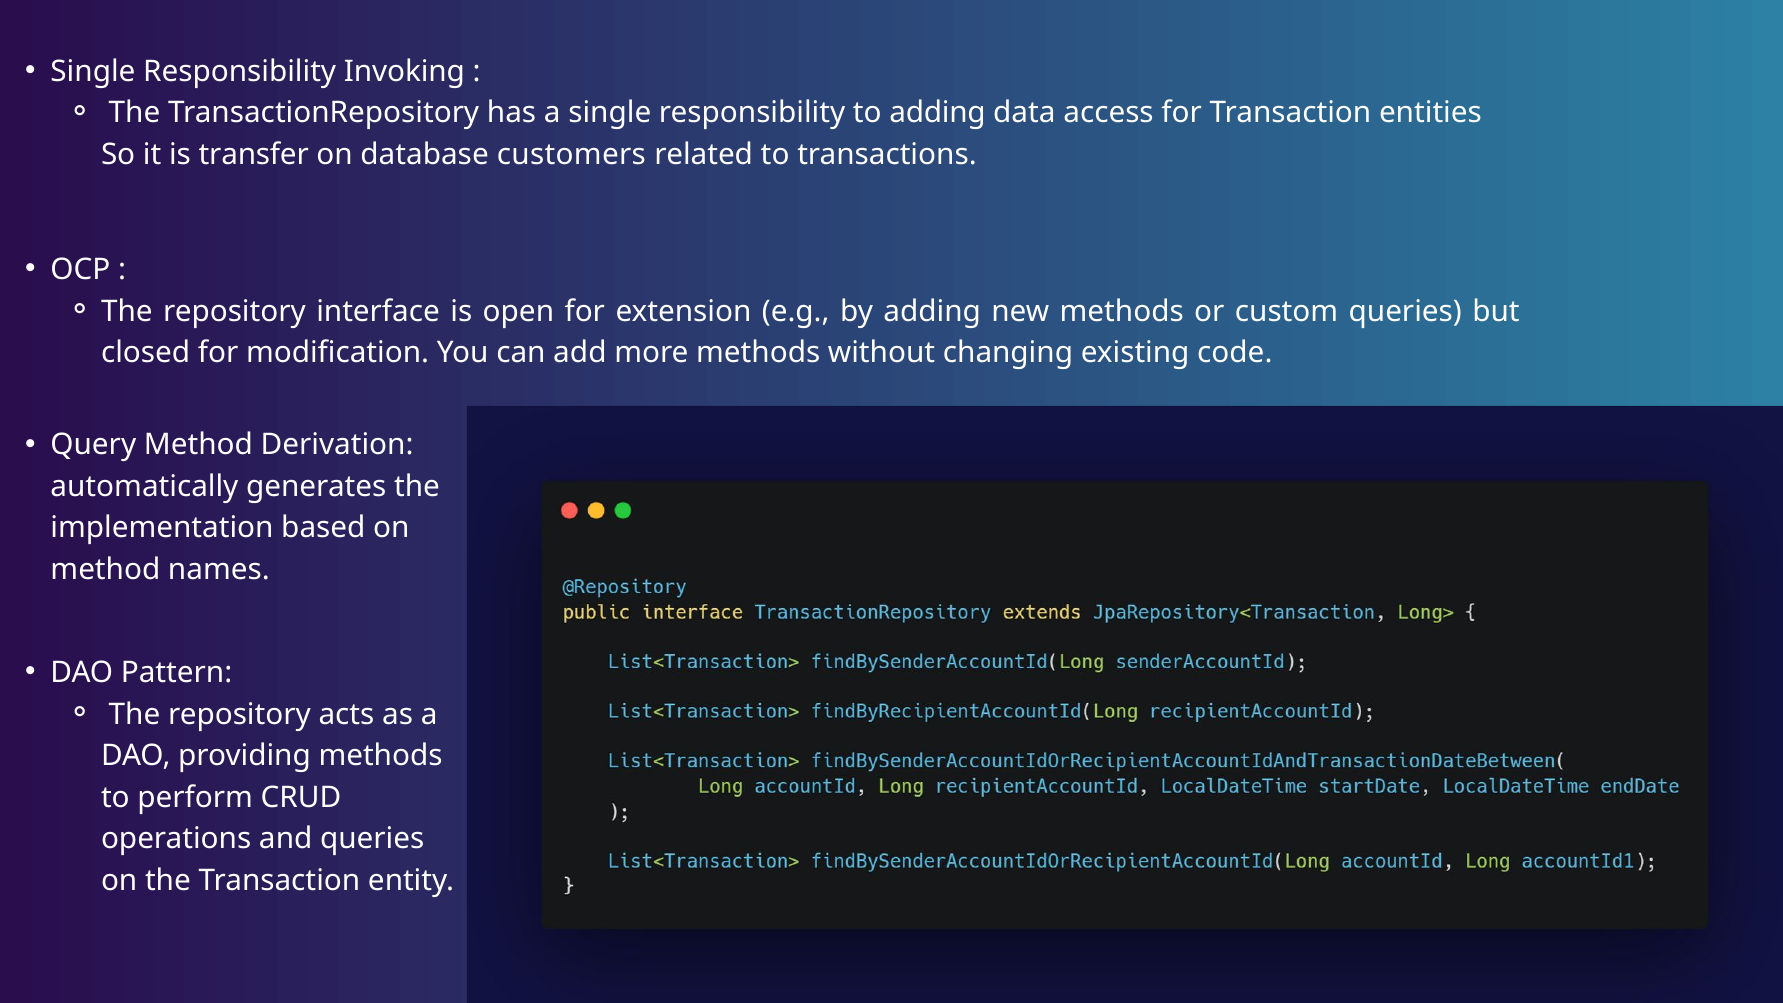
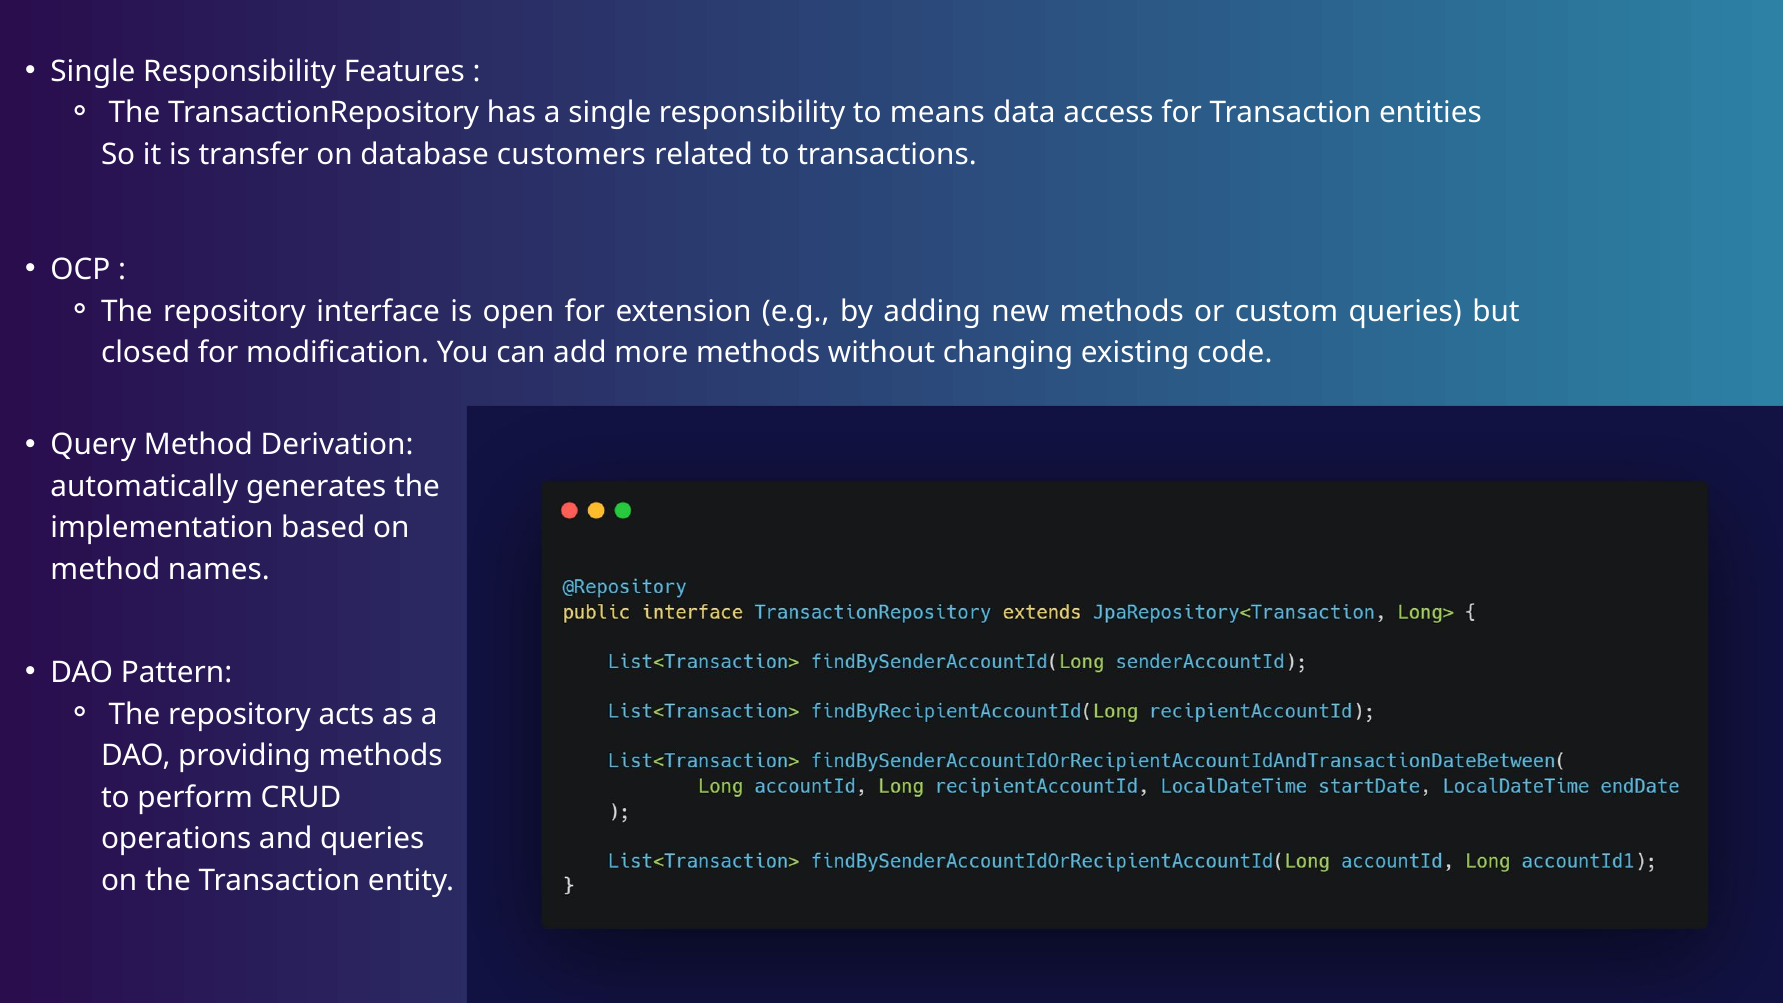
Invoking: Invoking -> Features
to adding: adding -> means
